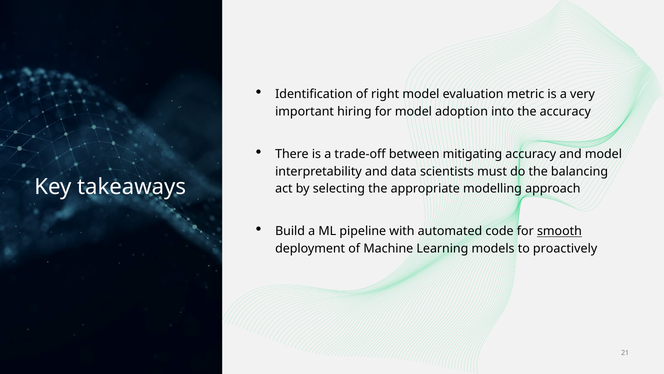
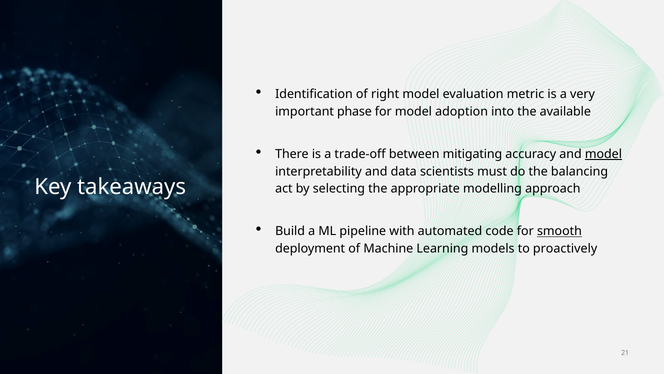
hiring: hiring -> phase
the accuracy: accuracy -> available
model at (603, 154) underline: none -> present
